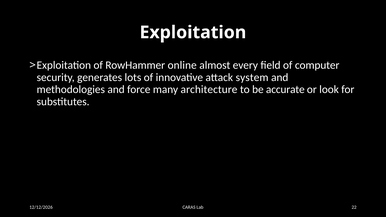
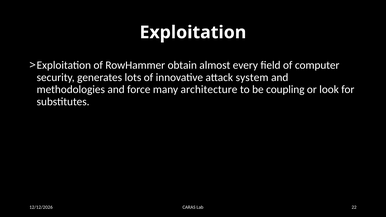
online: online -> obtain
accurate: accurate -> coupling
